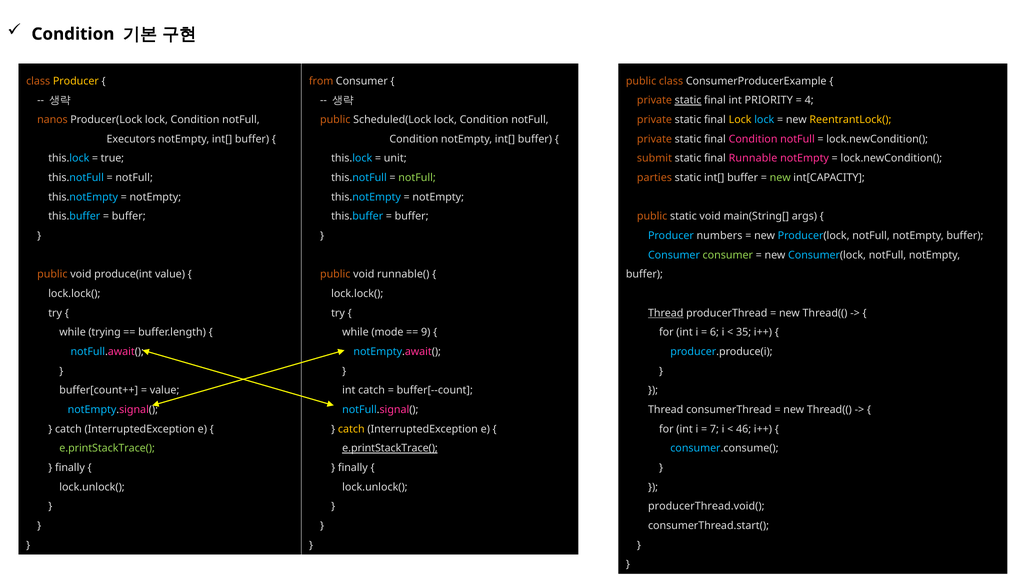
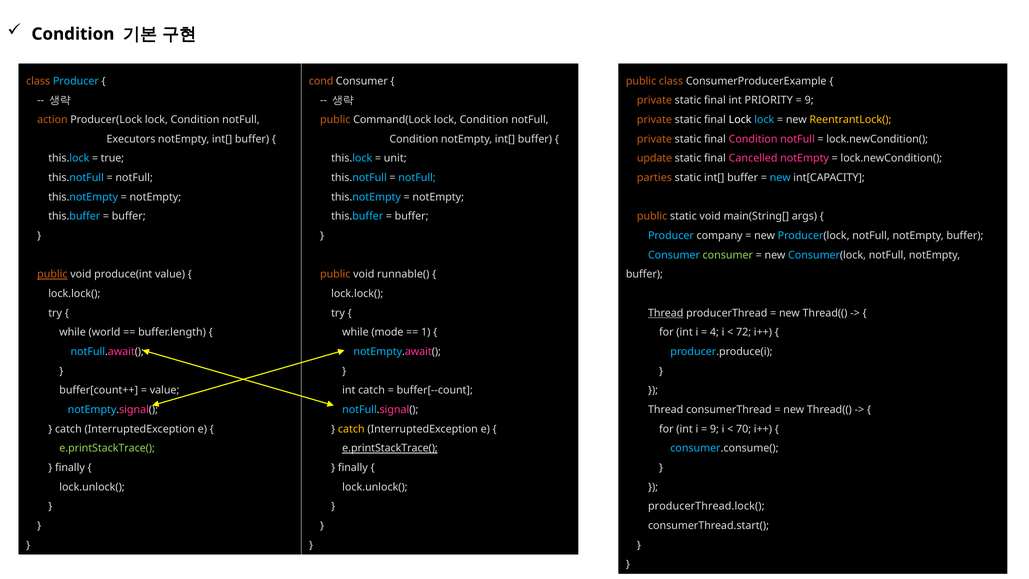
Producer at (76, 81) colour: yellow -> light blue
from: from -> cond
static at (688, 100) underline: present -> none
4 at (809, 100): 4 -> 9
nanos: nanos -> action
Scheduled(Lock: Scheduled(Lock -> Command(Lock
Lock at (740, 120) colour: yellow -> white
submit: submit -> update
Runnable: Runnable -> Cancelled
notFull at (417, 178) colour: light green -> light blue
new at (780, 178) colour: light green -> light blue
numbers: numbers -> company
public at (52, 274) underline: none -> present
trying: trying -> world
9: 9 -> 1
6: 6 -> 4
35: 35 -> 72
7 at (714, 429): 7 -> 9
46: 46 -> 70
producerThread.void(: producerThread.void( -> producerThread.lock(
